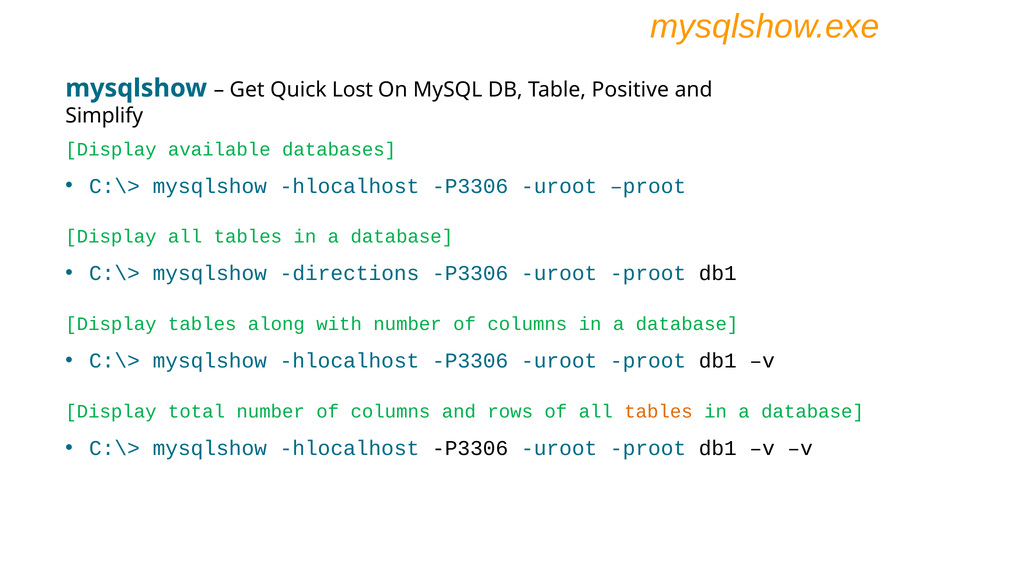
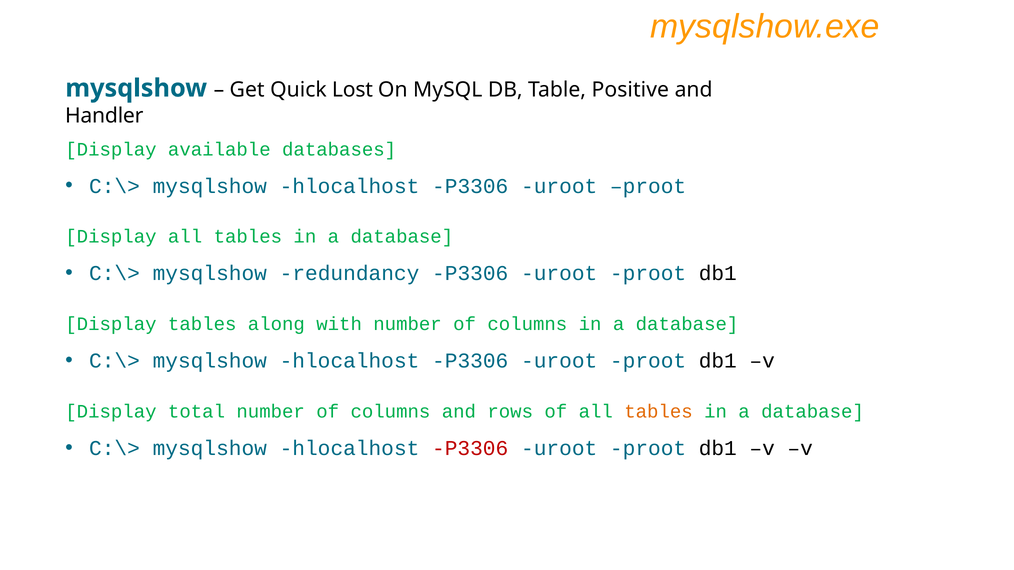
Simplify: Simplify -> Handler
directions: directions -> redundancy
P3306 at (470, 449) colour: black -> red
